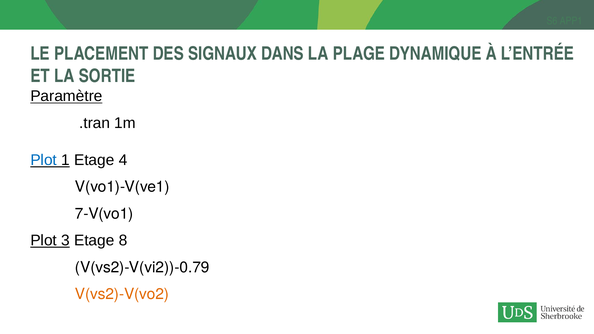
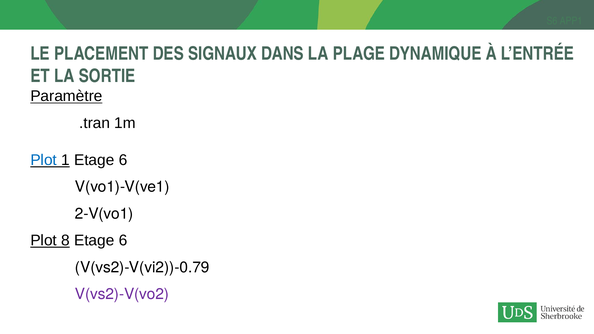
1 Etage 4: 4 -> 6
7-V(vo1: 7-V(vo1 -> 2-V(vo1
3: 3 -> 8
8 at (123, 241): 8 -> 6
V(vs2)-V(vo2 colour: orange -> purple
